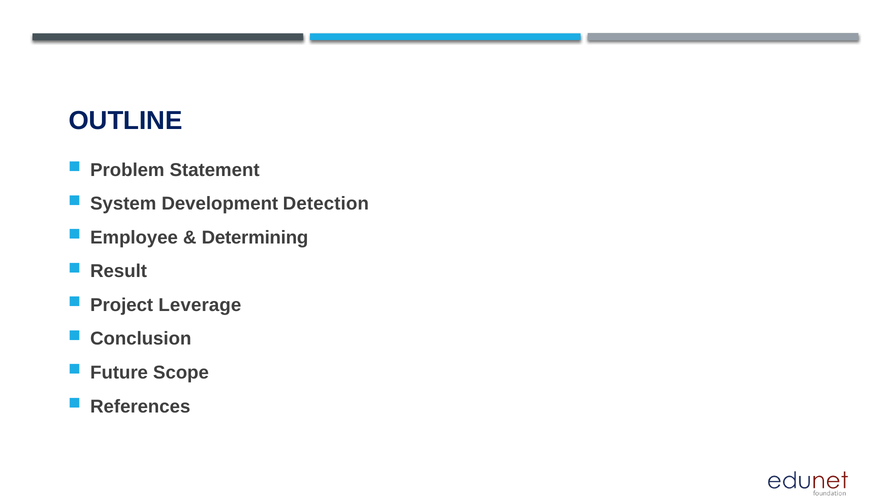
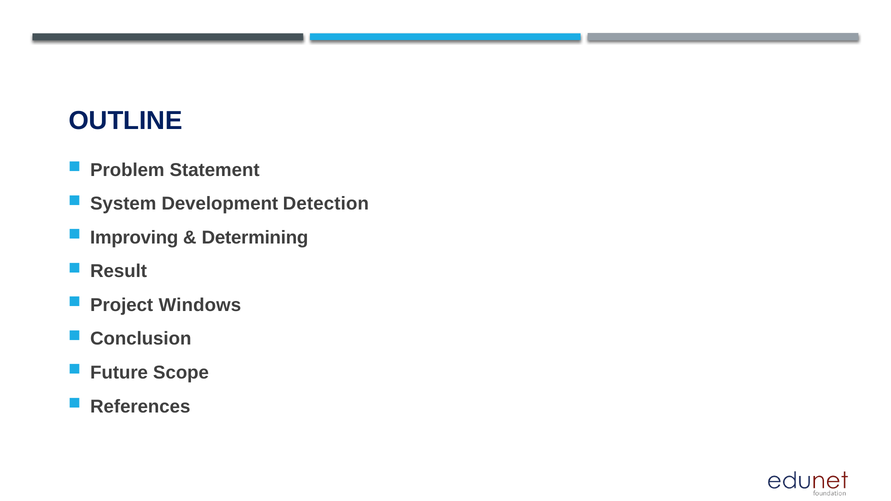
Employee: Employee -> Improving
Leverage: Leverage -> Windows
